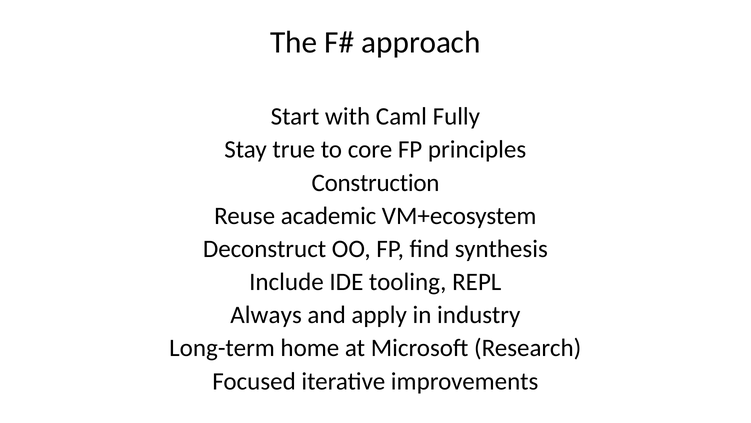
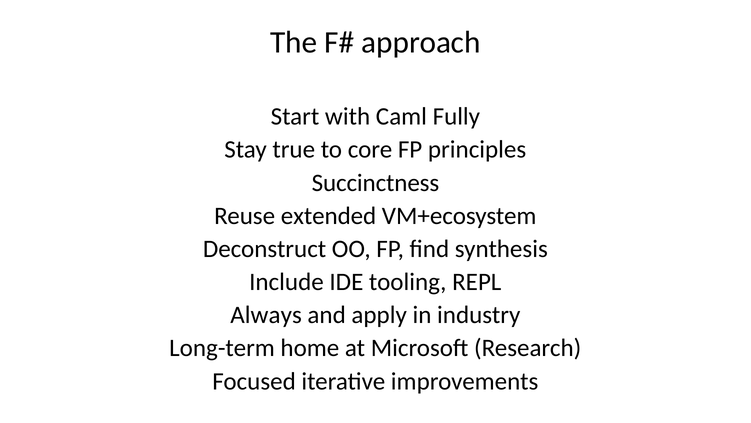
Construction: Construction -> Succinctness
academic: academic -> extended
